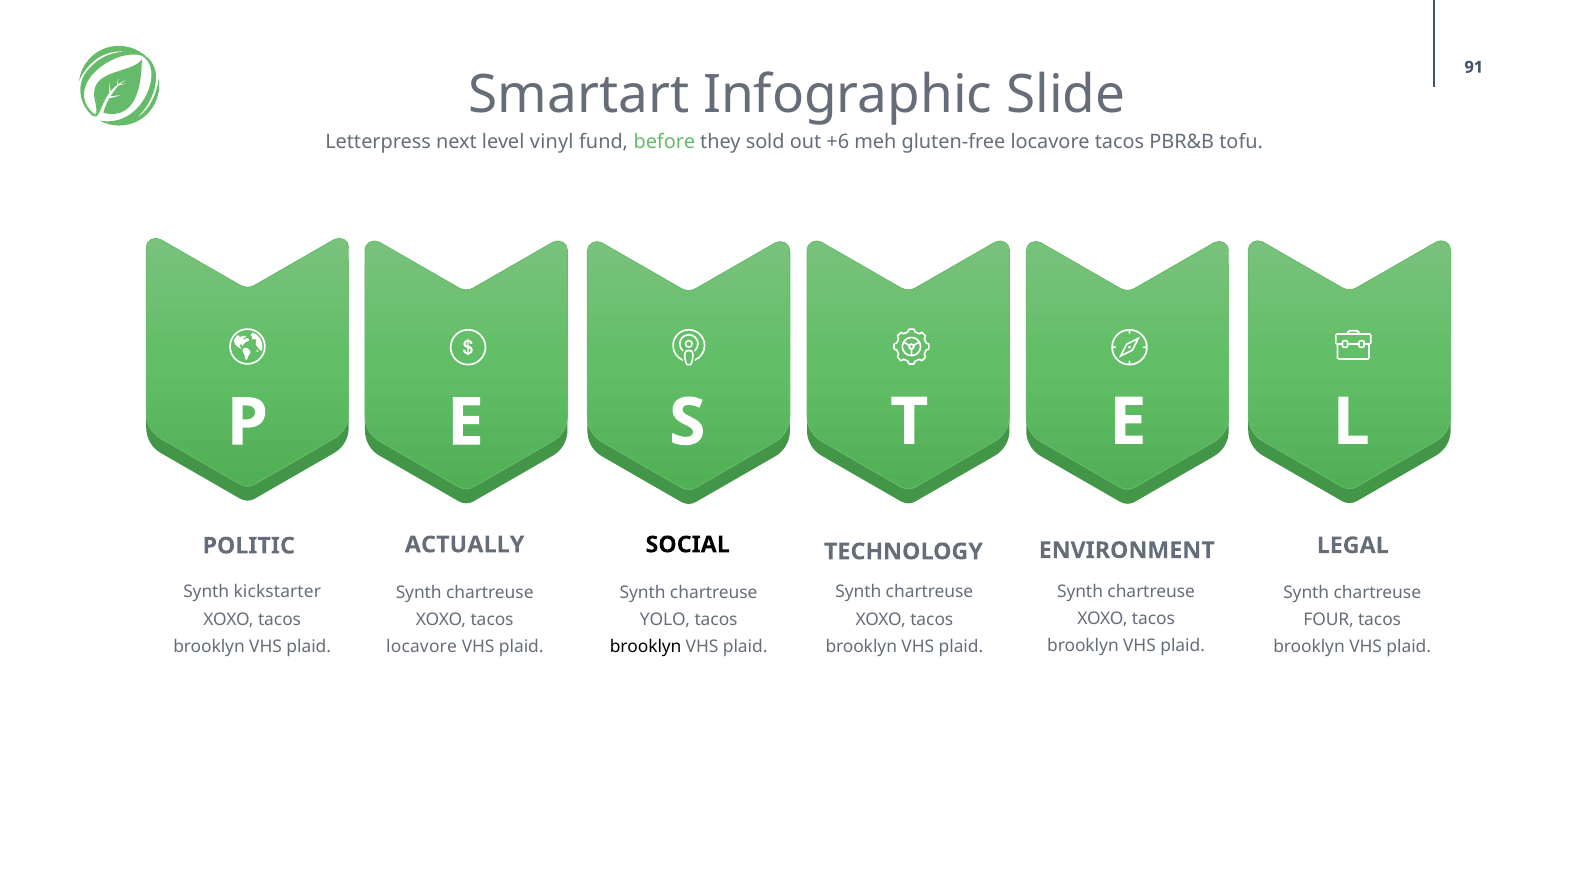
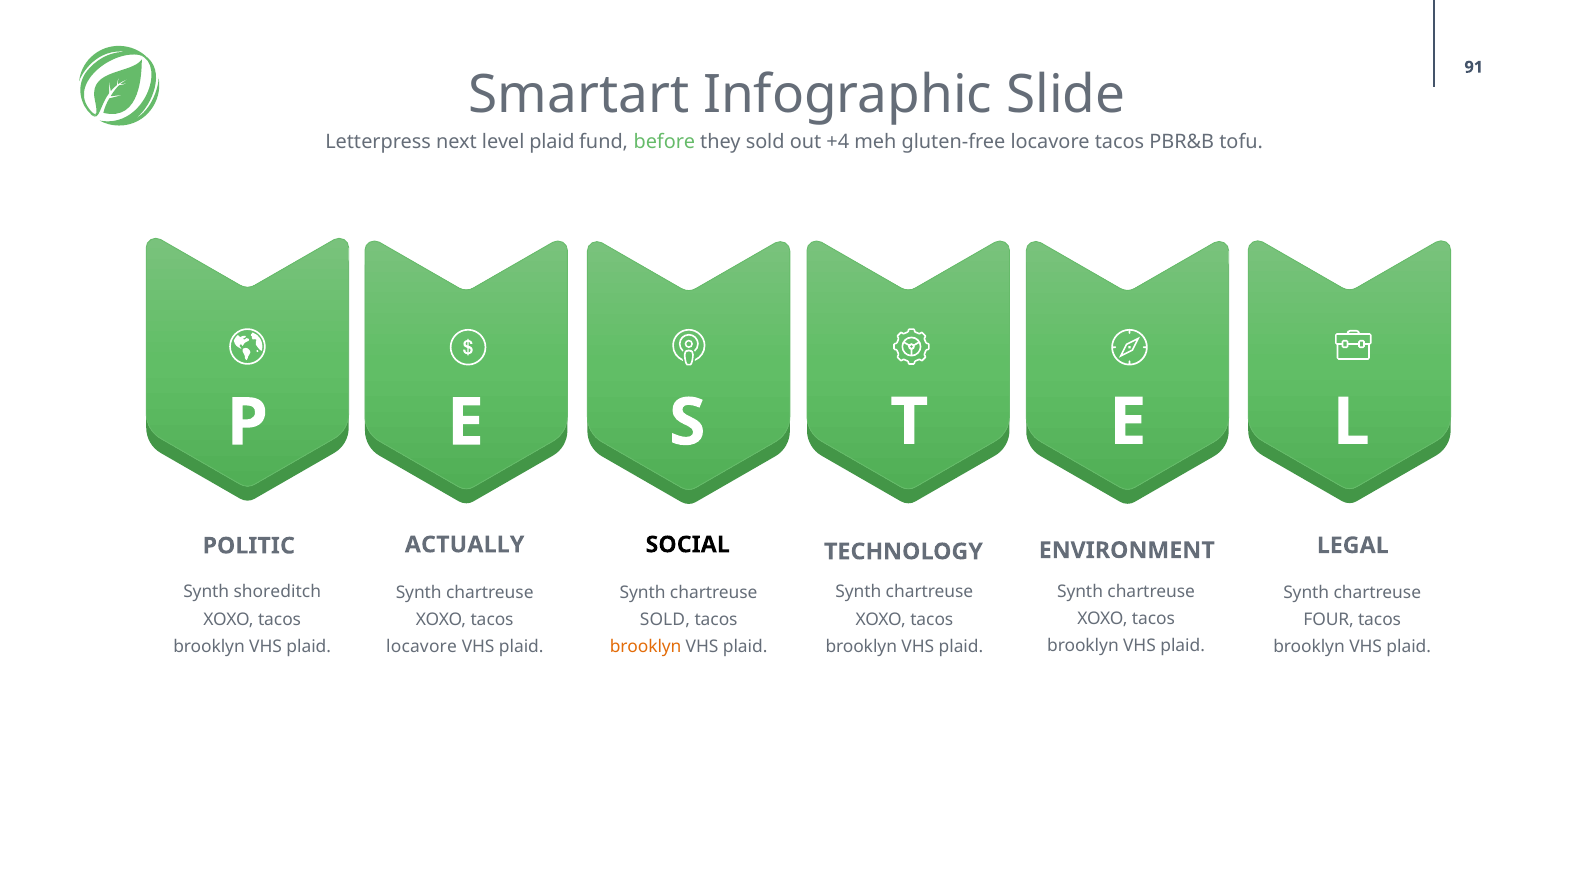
level vinyl: vinyl -> plaid
+6: +6 -> +4
kickstarter: kickstarter -> shoreditch
YOLO at (665, 620): YOLO -> SOLD
brooklyn at (646, 647) colour: black -> orange
